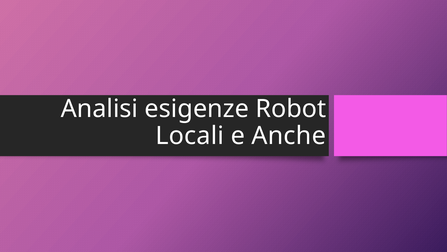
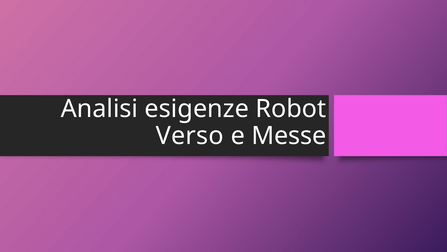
Locali: Locali -> Verso
Anche: Anche -> Messe
